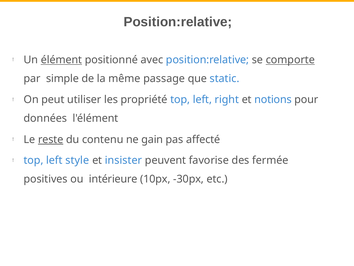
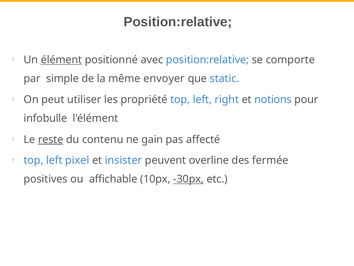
comporte underline: present -> none
passage: passage -> envoyer
données: données -> infobulle
style: style -> pixel
favorise: favorise -> overline
intérieure: intérieure -> affichable
-30px underline: none -> present
